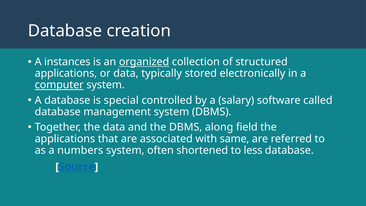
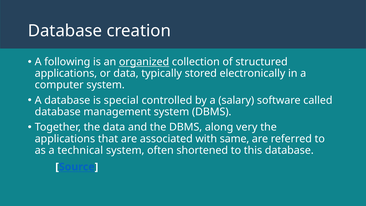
instances: instances -> following
computer underline: present -> none
field: field -> very
numbers: numbers -> technical
less: less -> this
